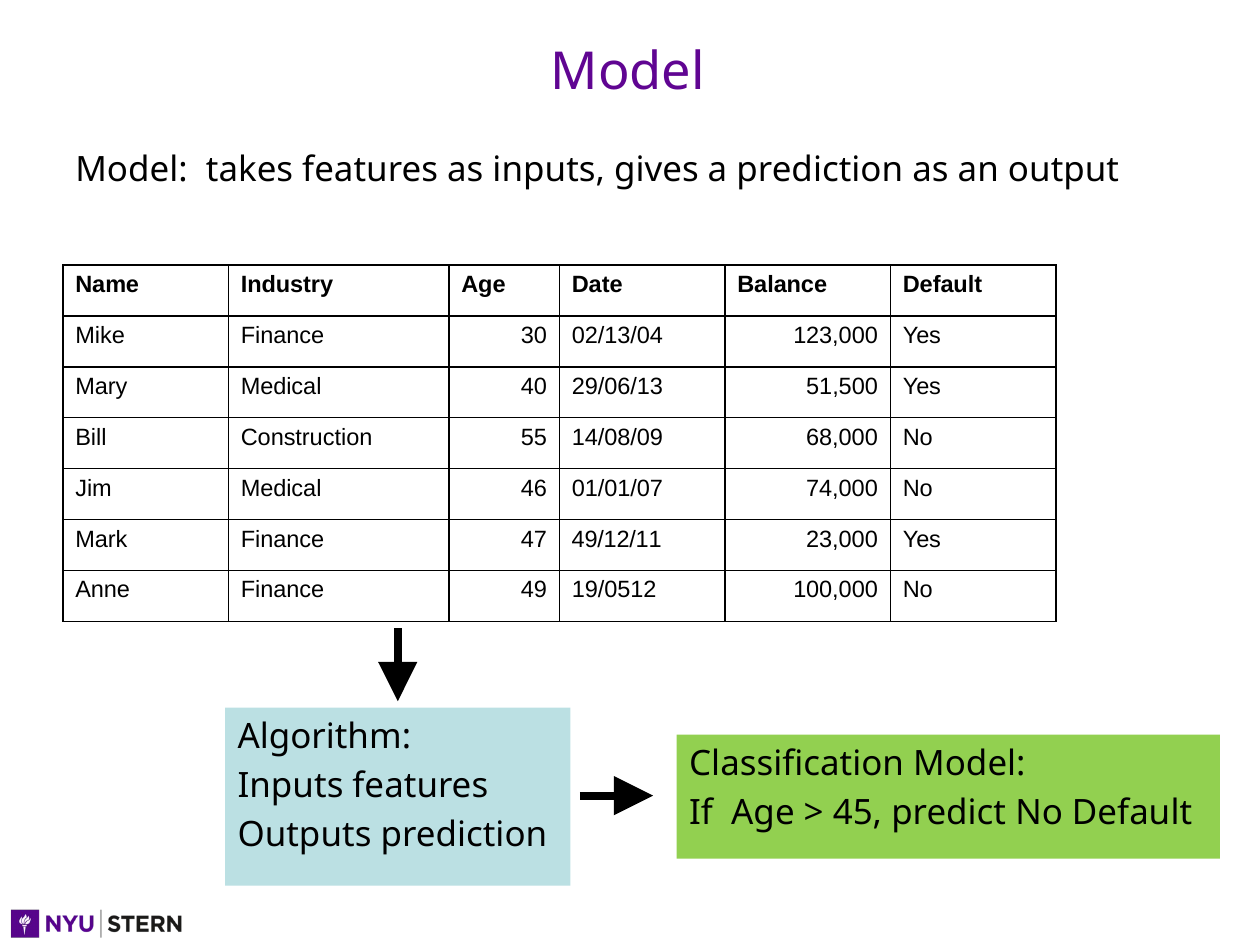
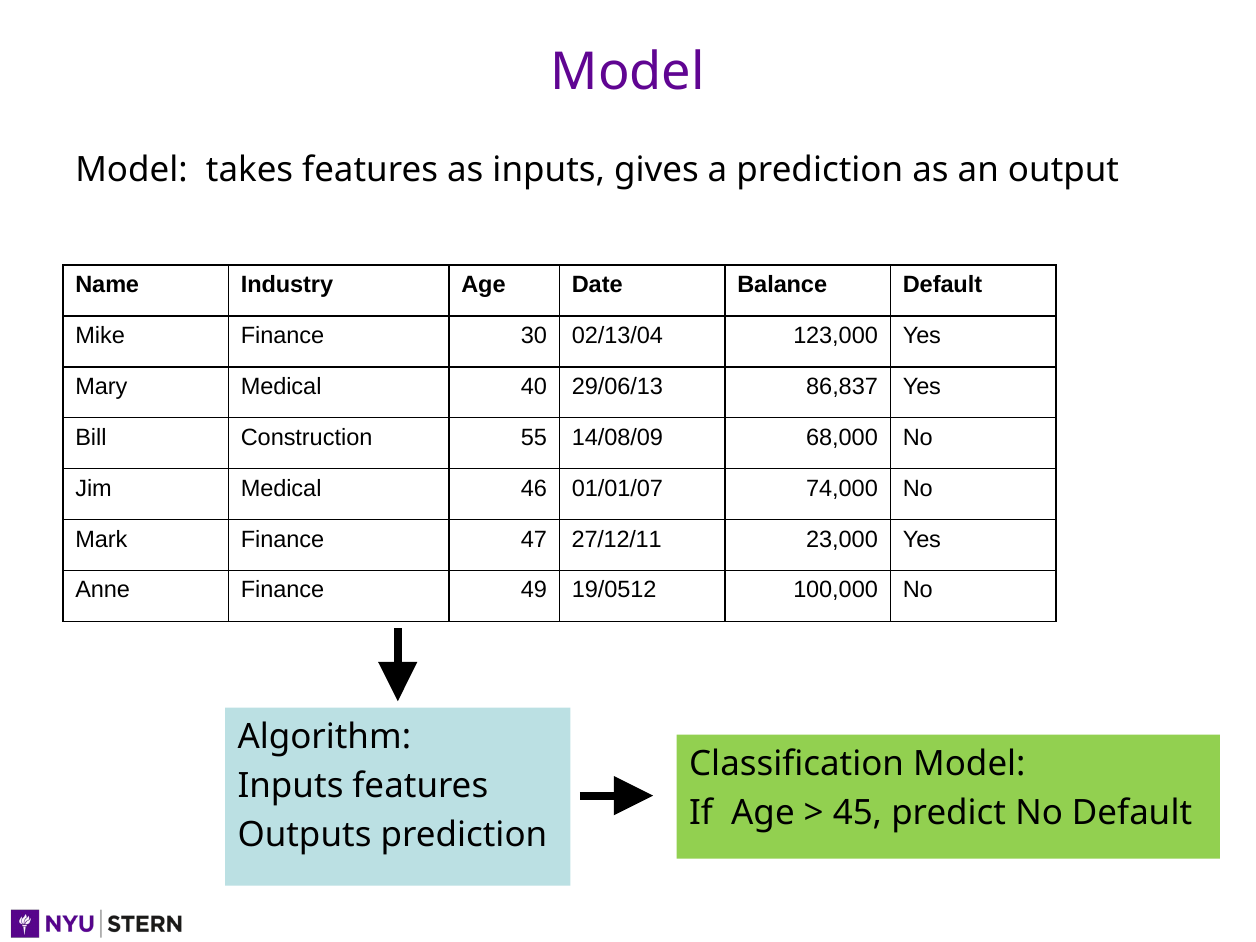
51,500: 51,500 -> 86,837
49/12/11: 49/12/11 -> 27/12/11
